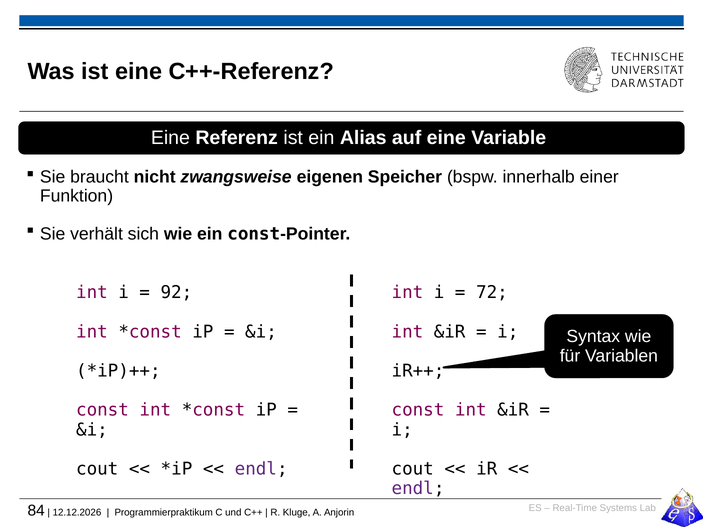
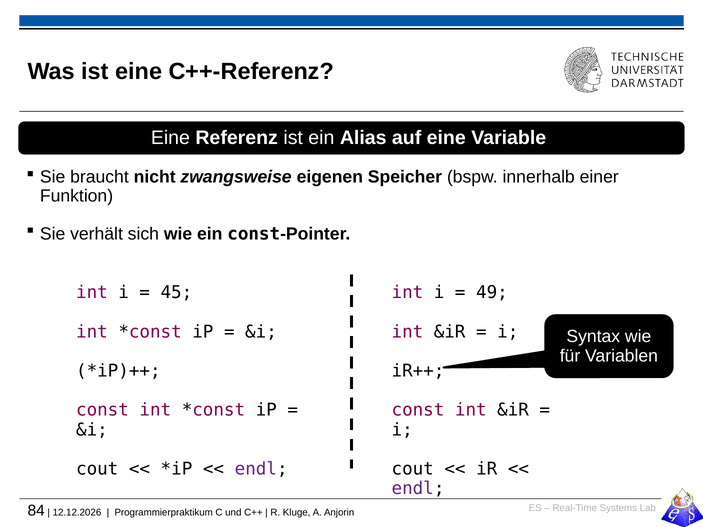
92: 92 -> 45
72: 72 -> 49
